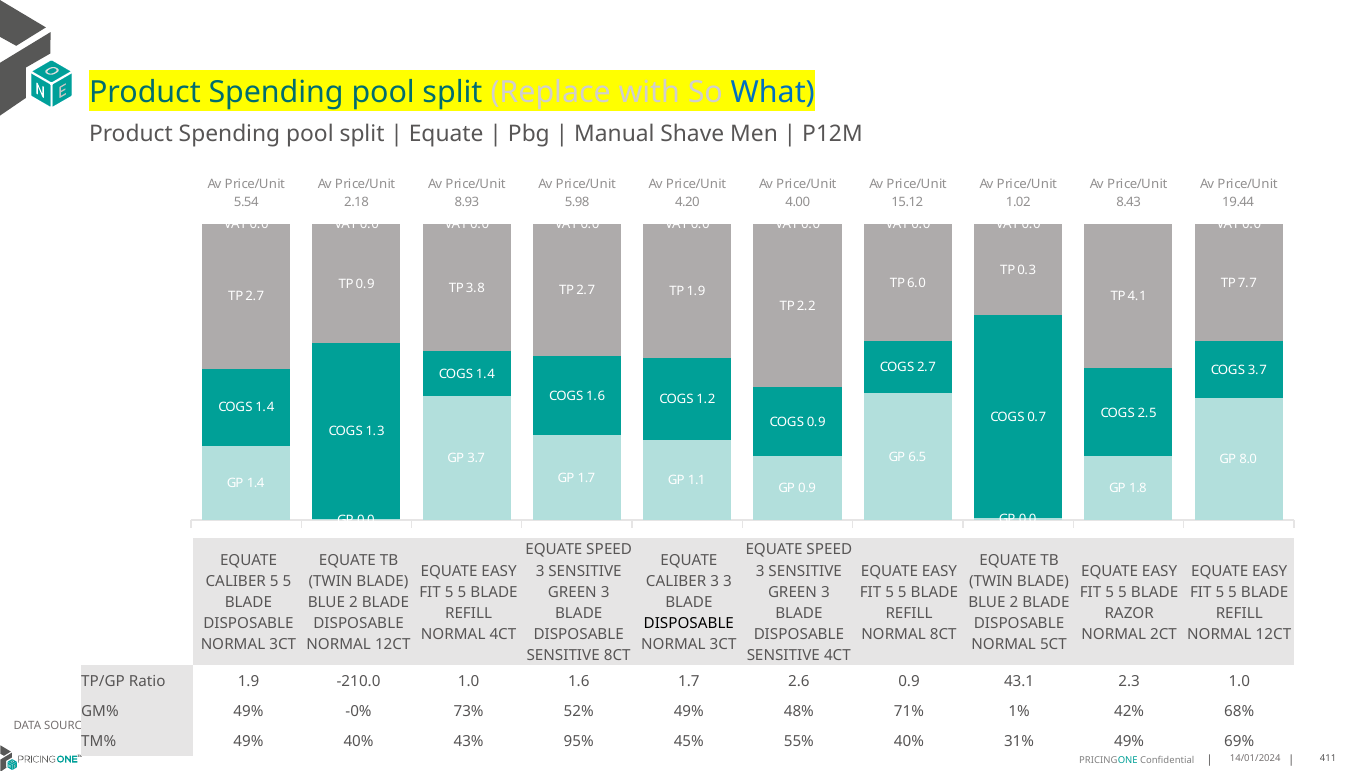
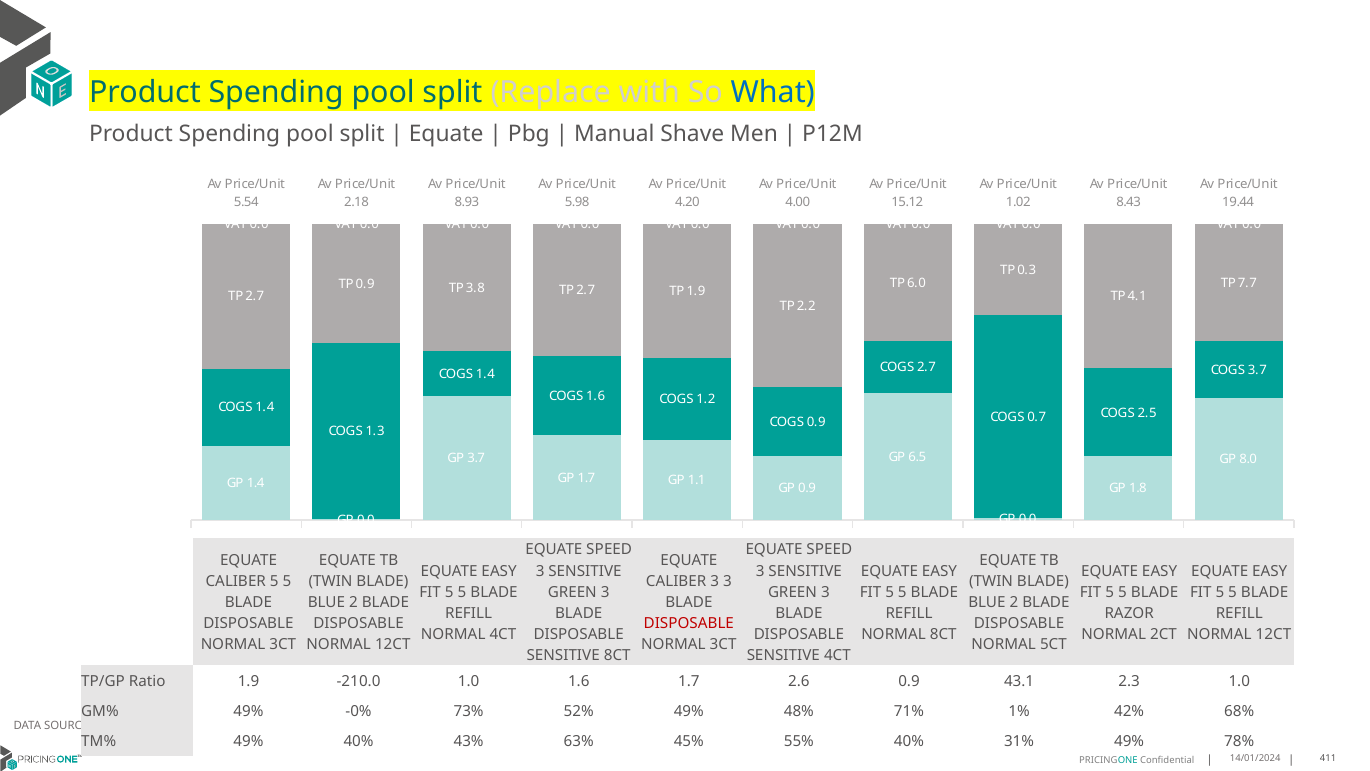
DISPOSABLE at (689, 623) colour: black -> red
95%: 95% -> 63%
69%: 69% -> 78%
